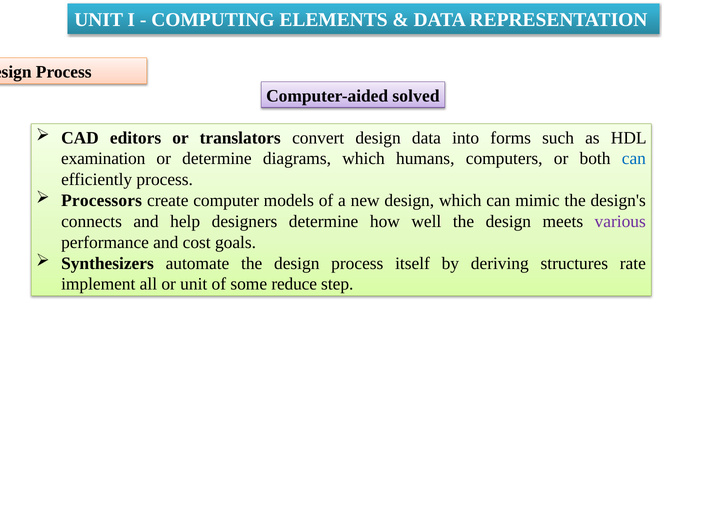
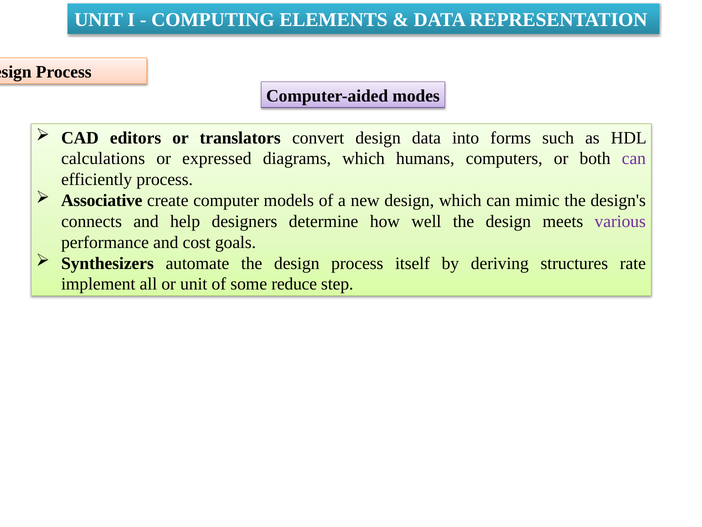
solved: solved -> modes
examination: examination -> calculations
or determine: determine -> expressed
can at (634, 159) colour: blue -> purple
Processors: Processors -> Associative
